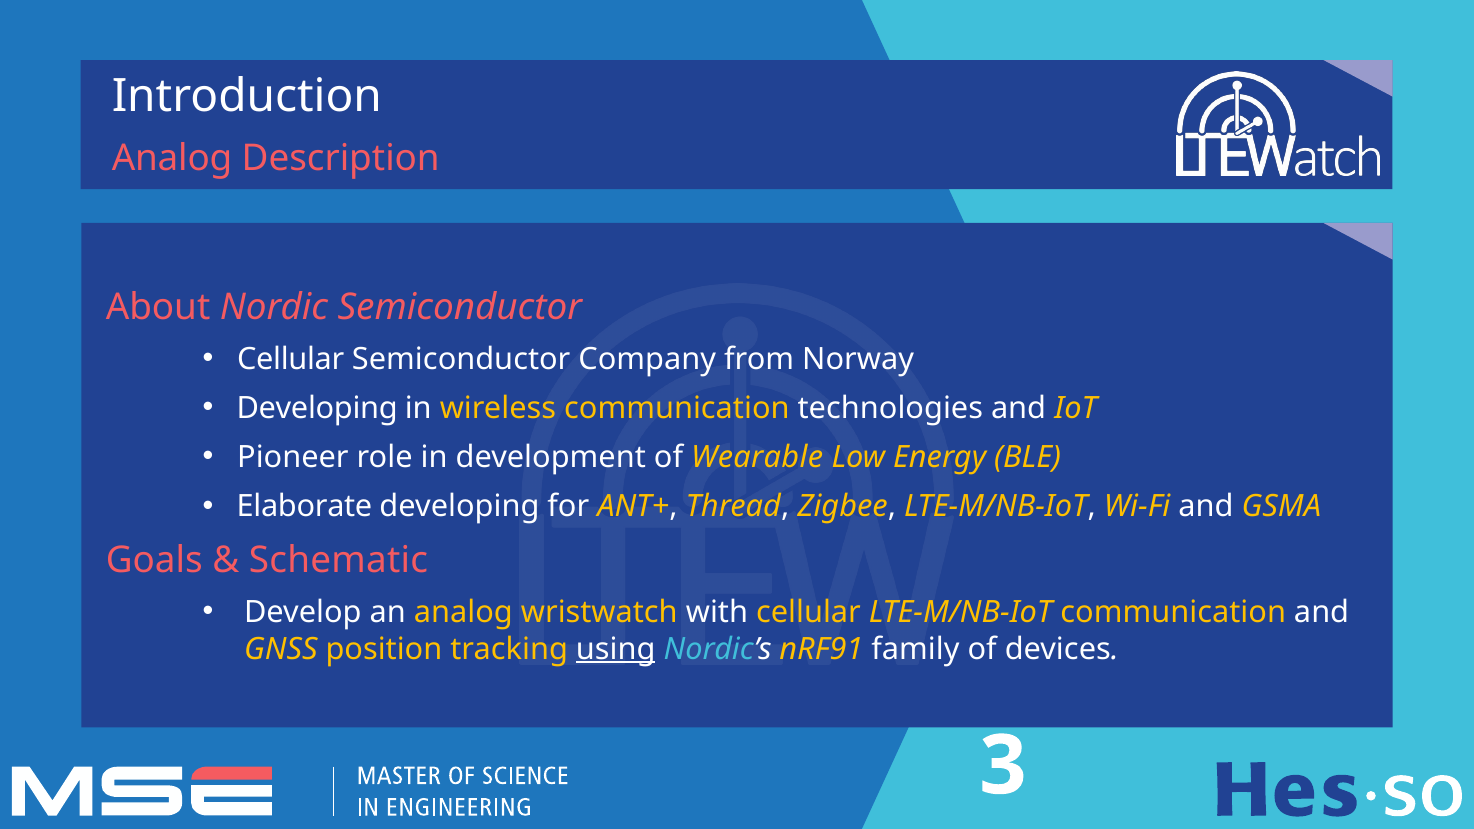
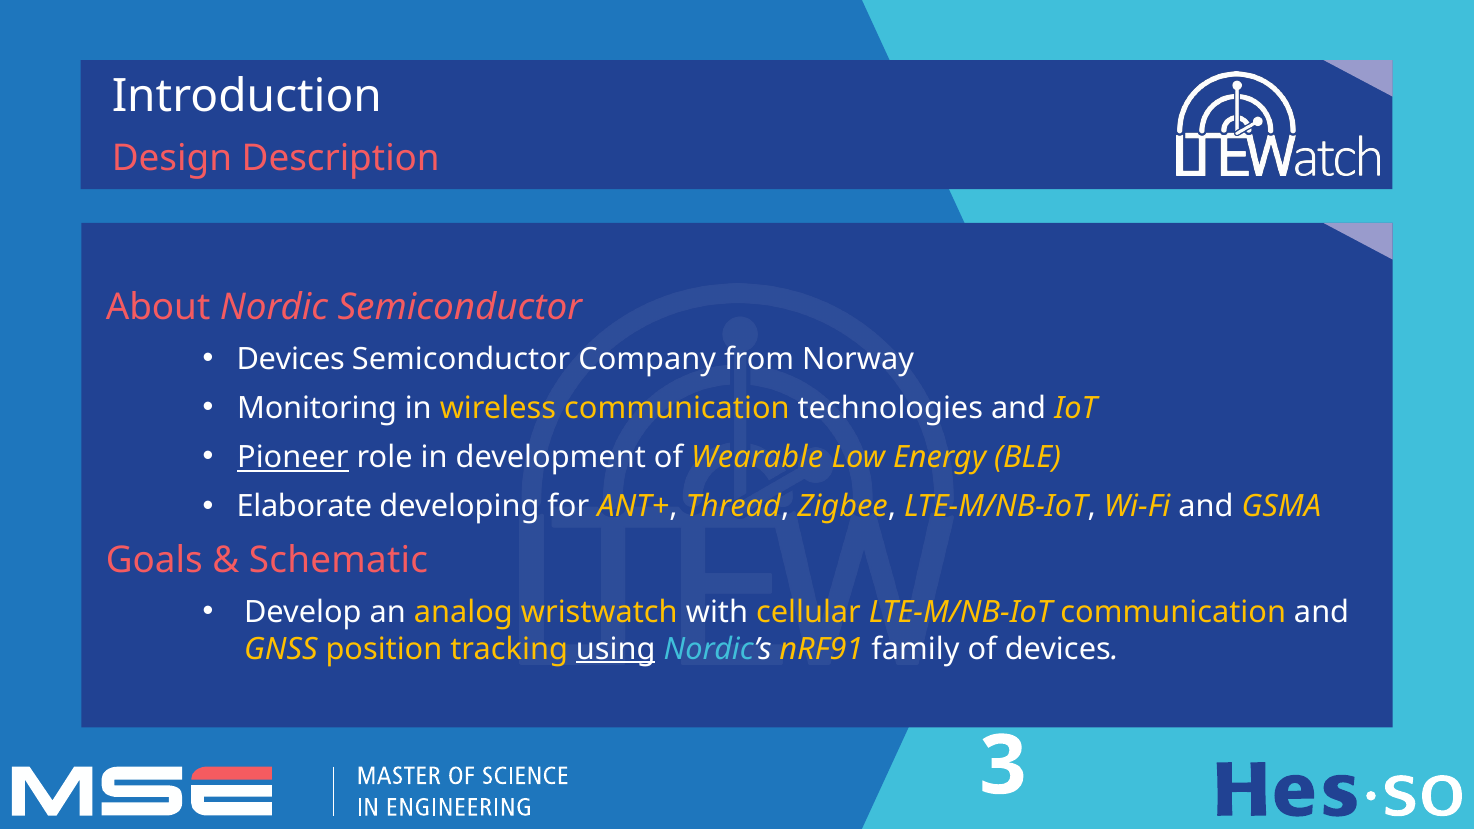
Analog at (172, 158): Analog -> Design
Cellular at (291, 359): Cellular -> Devices
Developing at (317, 409): Developing -> Monitoring
Pioneer underline: none -> present
